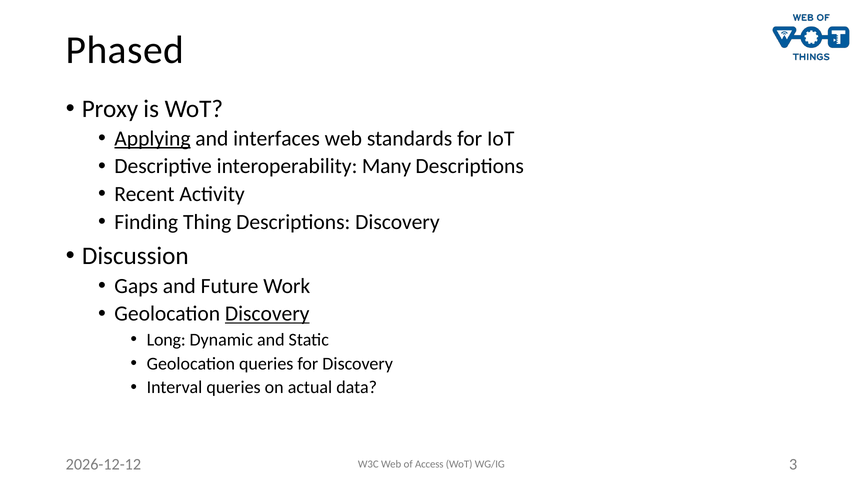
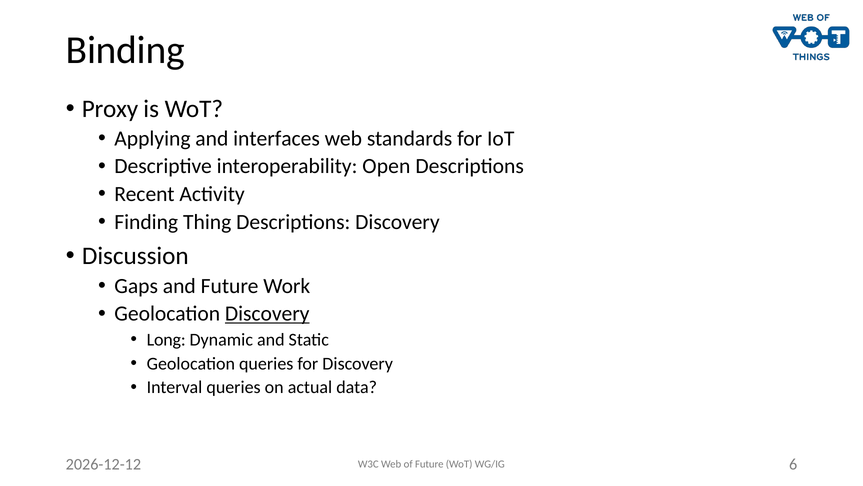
Phased: Phased -> Binding
Applying underline: present -> none
Many: Many -> Open
of Access: Access -> Future
3: 3 -> 6
